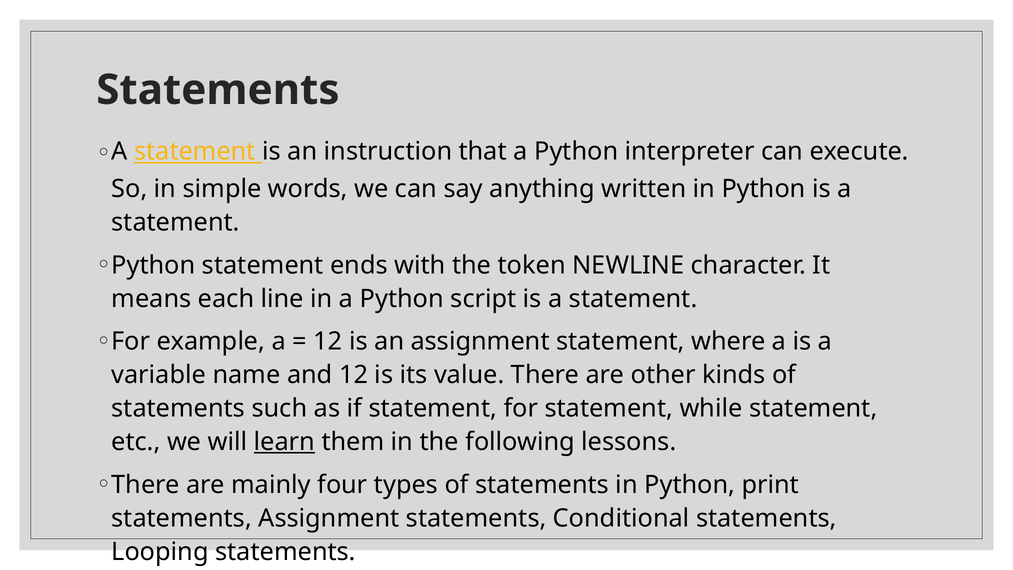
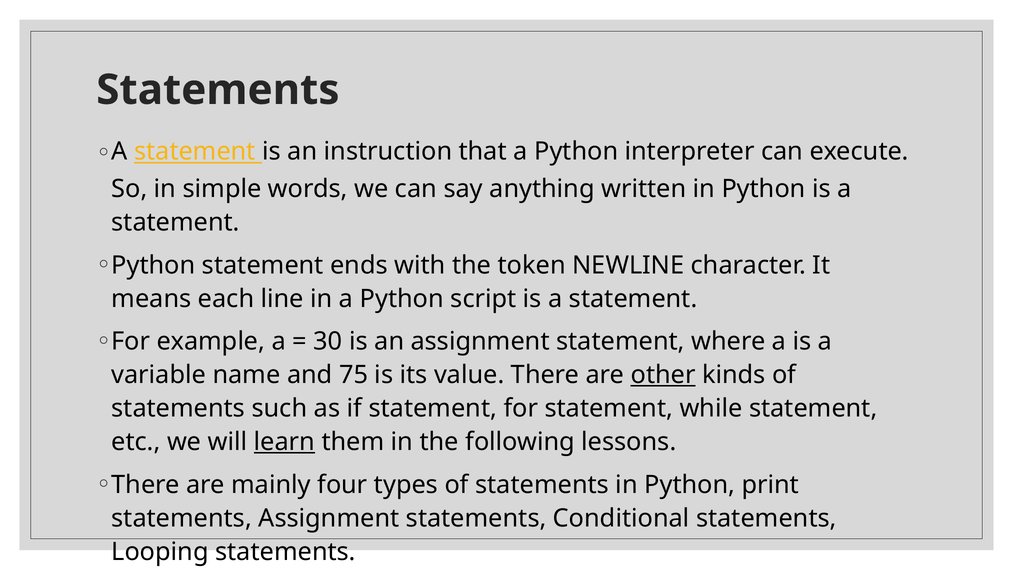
12 at (328, 342): 12 -> 30
and 12: 12 -> 75
other underline: none -> present
